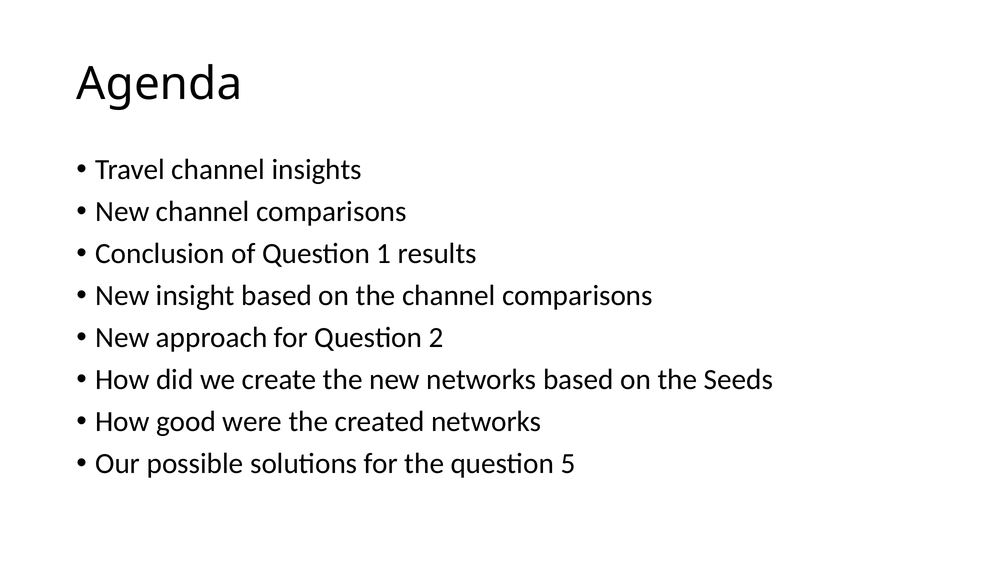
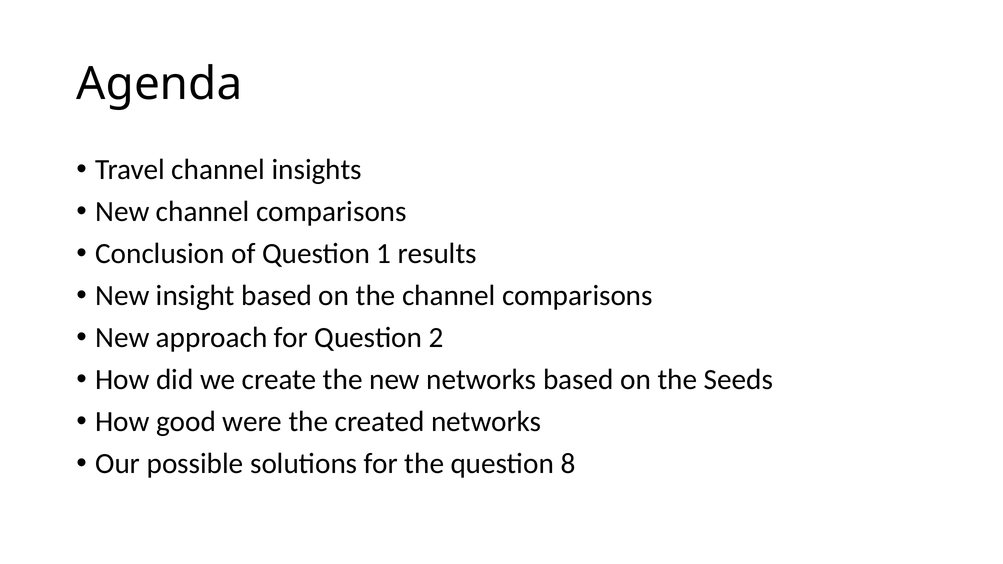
5: 5 -> 8
